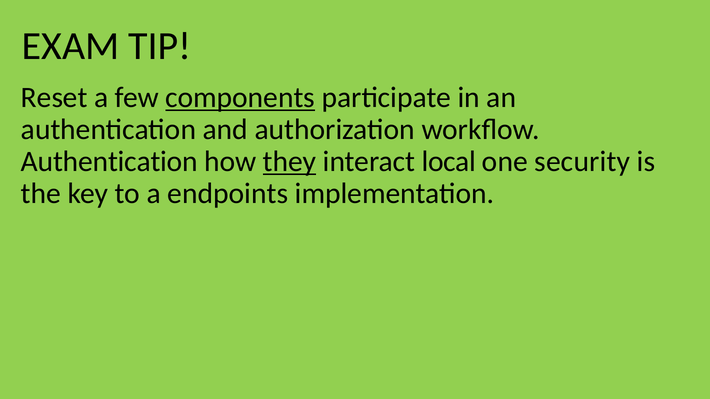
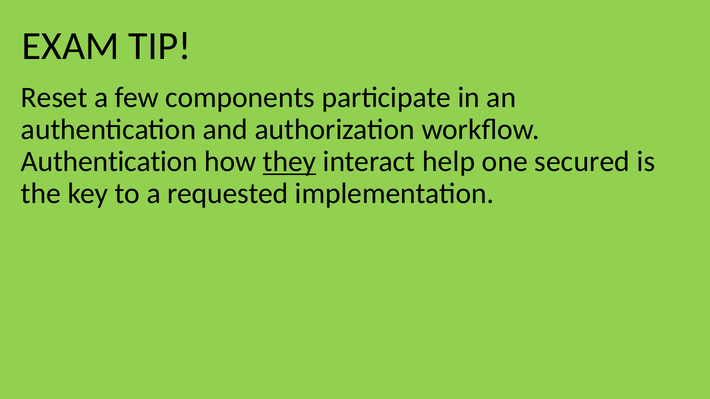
components underline: present -> none
local: local -> help
security: security -> secured
endpoints: endpoints -> requested
